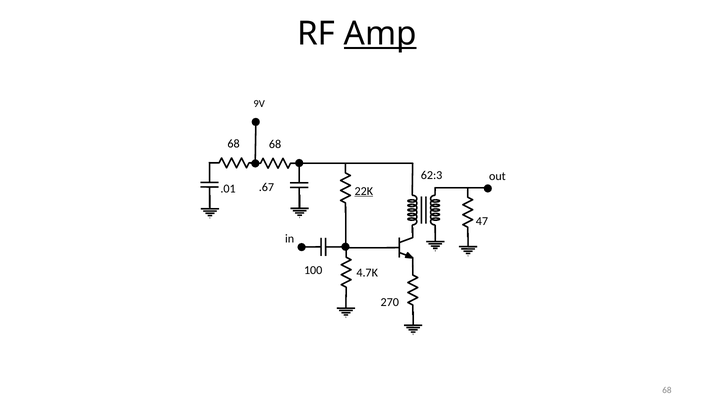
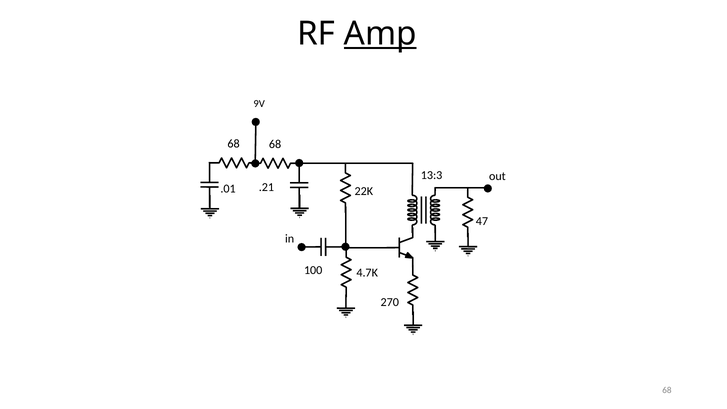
62:3: 62:3 -> 13:3
.67: .67 -> .21
22K underline: present -> none
